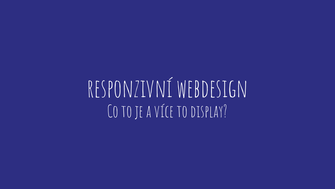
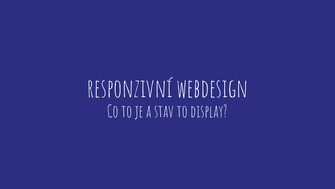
více: více -> stav
